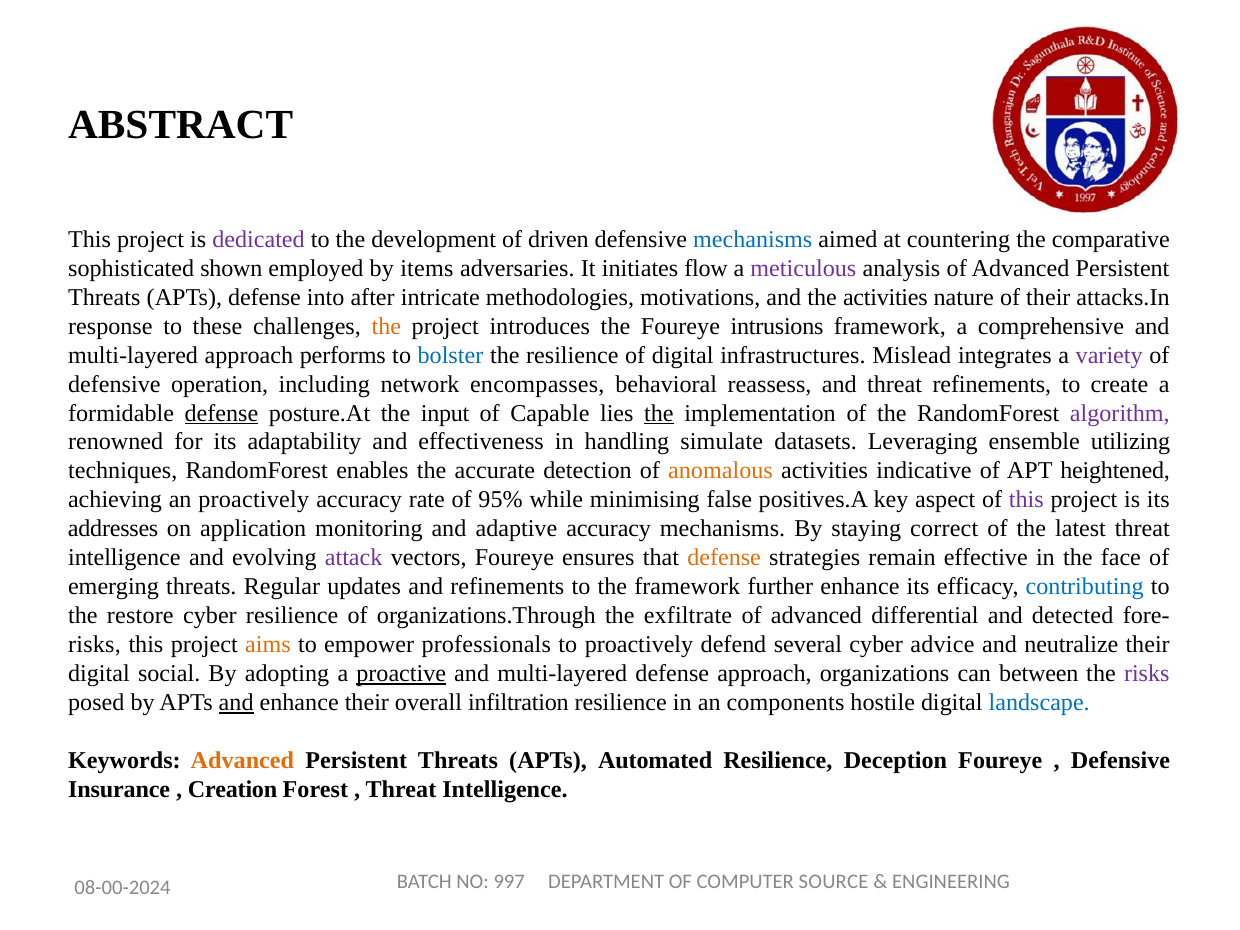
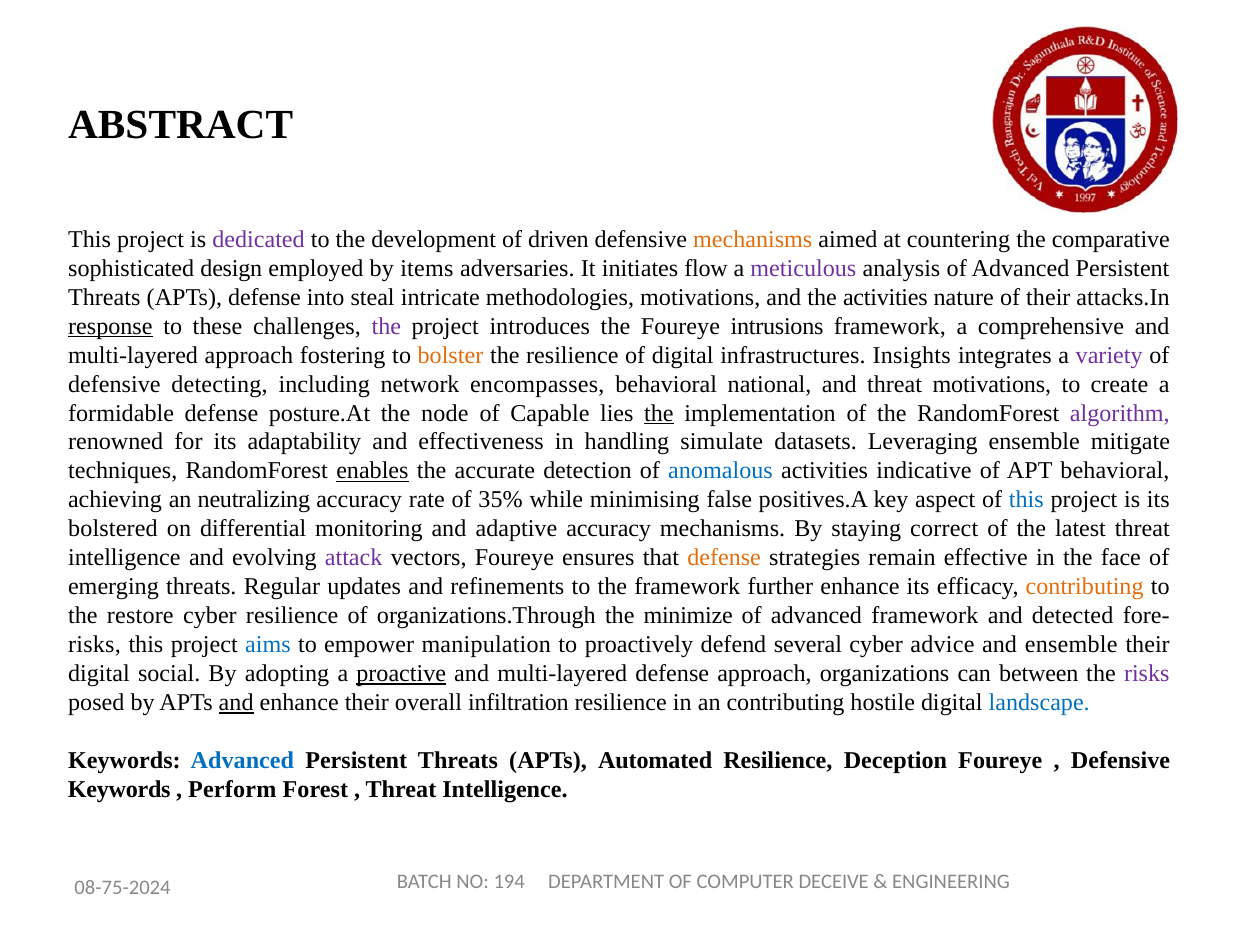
mechanisms at (753, 239) colour: blue -> orange
shown: shown -> design
after: after -> steal
response underline: none -> present
the at (386, 326) colour: orange -> purple
performs: performs -> fostering
bolster colour: blue -> orange
Mislead: Mislead -> Insights
operation: operation -> detecting
reassess: reassess -> national
threat refinements: refinements -> motivations
defense at (221, 413) underline: present -> none
input: input -> node
utilizing: utilizing -> mitigate
enables underline: none -> present
anomalous colour: orange -> blue
APT heightened: heightened -> behavioral
an proactively: proactively -> neutralizing
95%: 95% -> 35%
this at (1026, 500) colour: purple -> blue
addresses: addresses -> bolstered
application: application -> differential
contributing at (1085, 587) colour: blue -> orange
exfiltrate: exfiltrate -> minimize
advanced differential: differential -> framework
aims colour: orange -> blue
professionals: professionals -> manipulation
and neutralize: neutralize -> ensemble
an components: components -> contributing
Advanced at (242, 760) colour: orange -> blue
Insurance at (119, 789): Insurance -> Keywords
Creation: Creation -> Perform
997: 997 -> 194
SOURCE: SOURCE -> DECEIVE
08-00-2024: 08-00-2024 -> 08-75-2024
